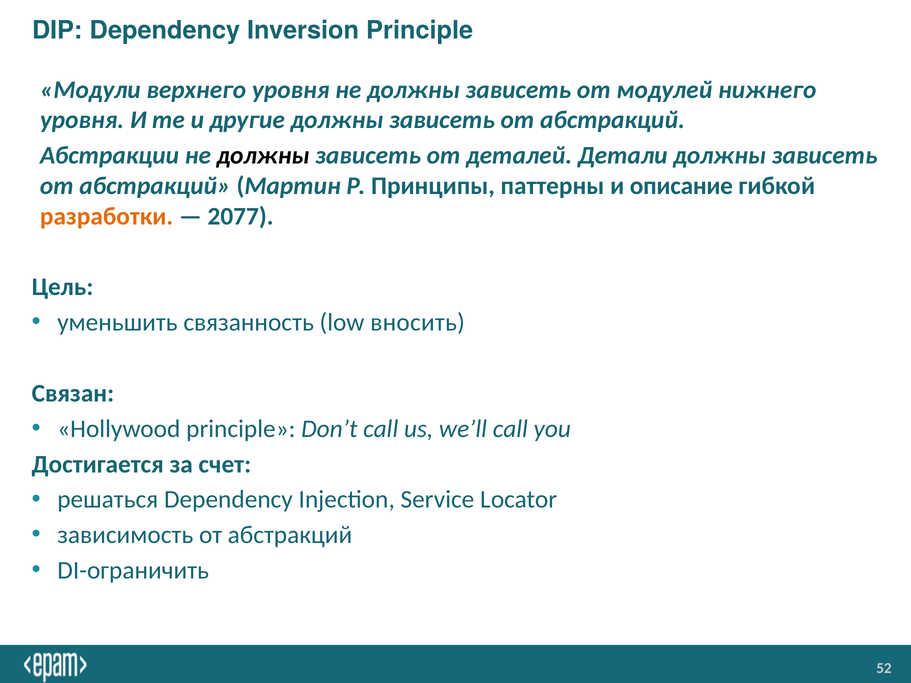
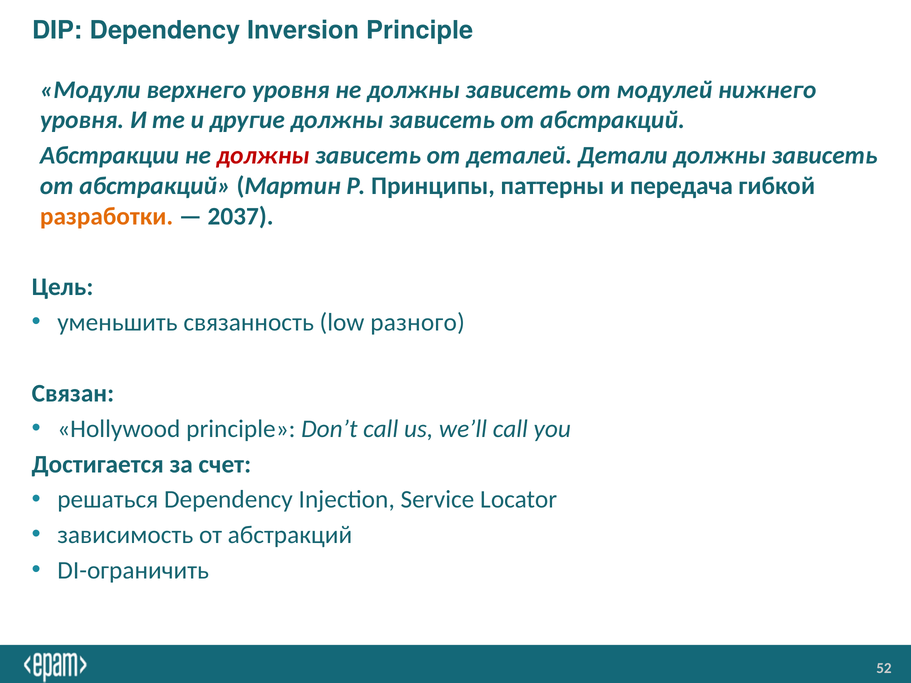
должны at (263, 156) colour: black -> red
описание: описание -> передача
2077: 2077 -> 2037
вносить: вносить -> разного
